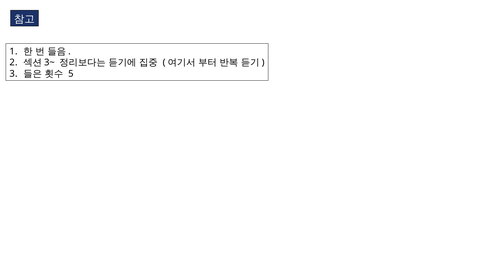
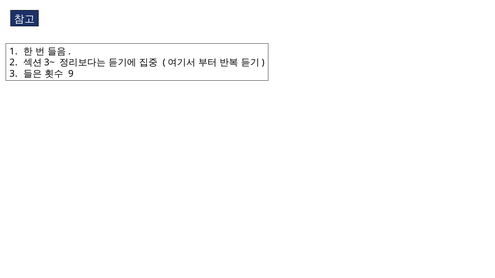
5: 5 -> 9
